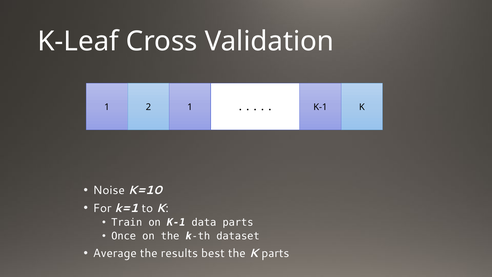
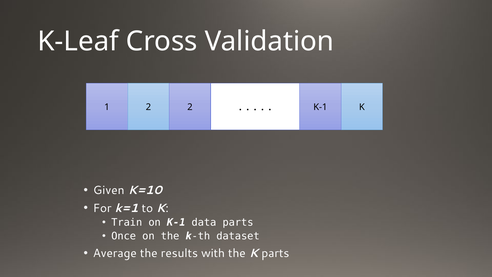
2 1: 1 -> 2
Noise: Noise -> Given
best: best -> with
